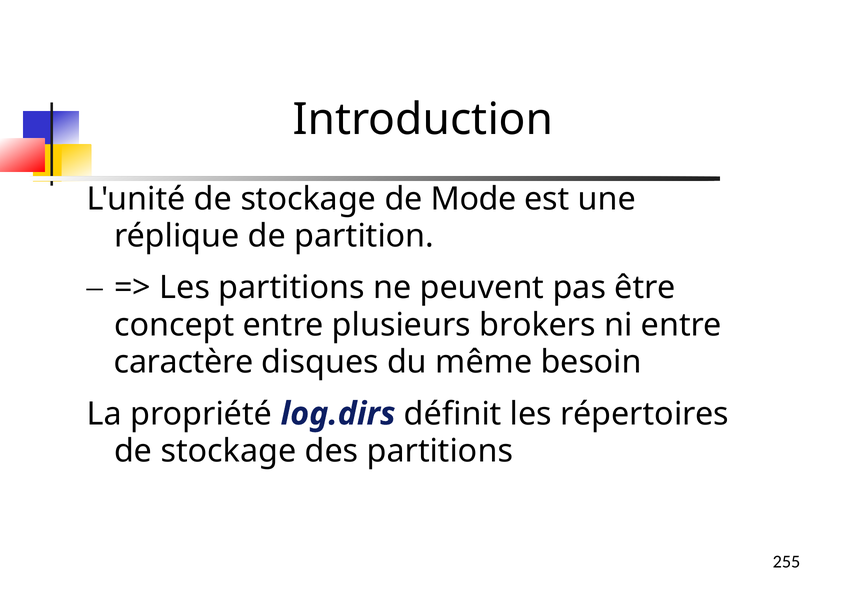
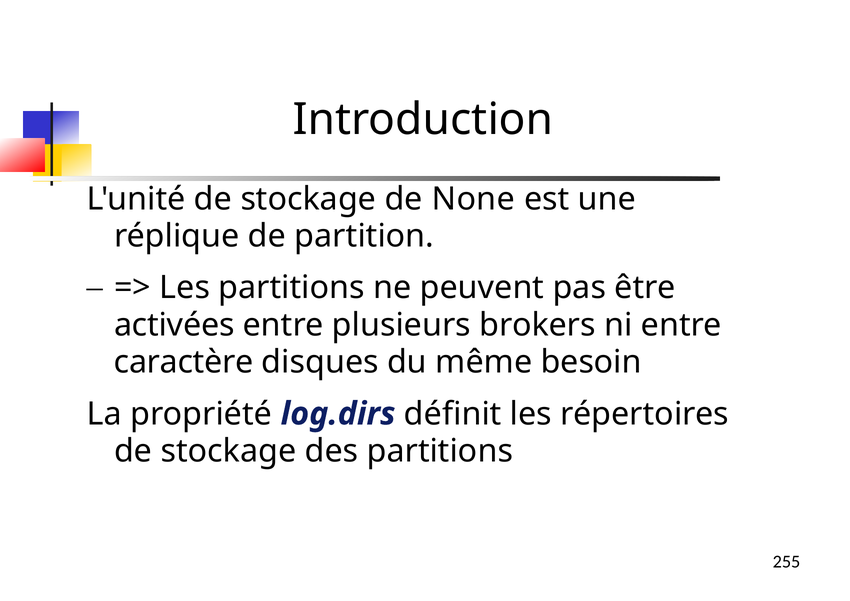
Mode: Mode -> None
concept: concept -> activées
